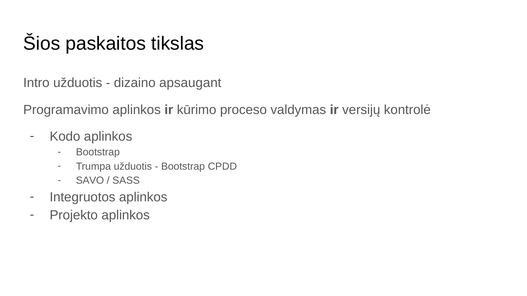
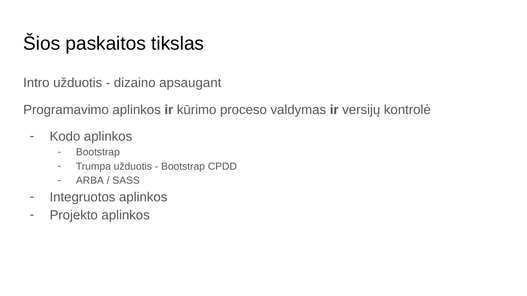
SAVO: SAVO -> ARBA
